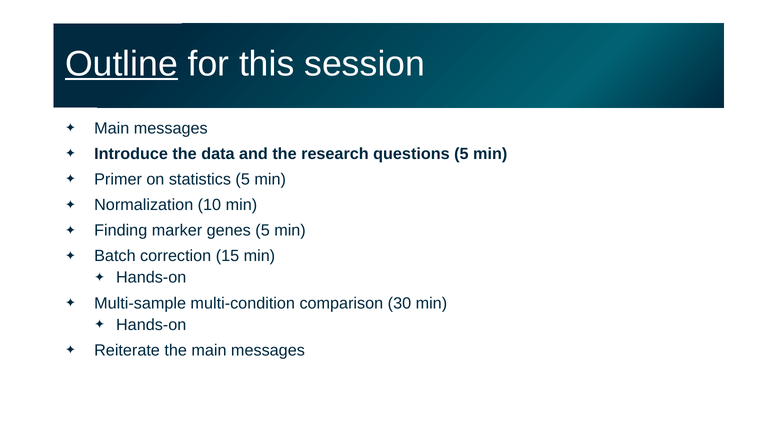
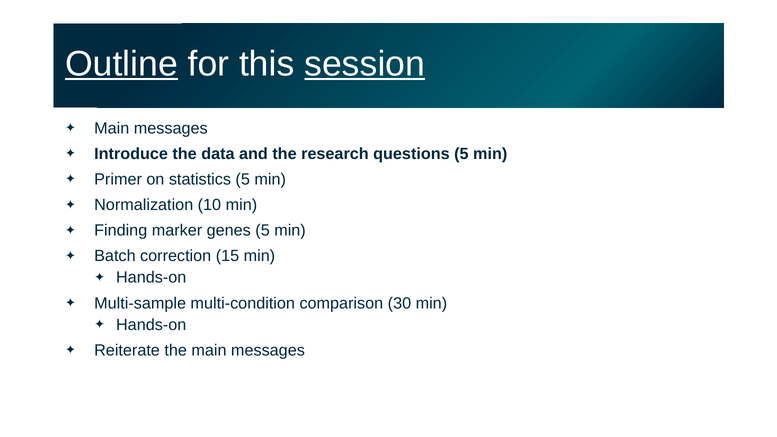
session underline: none -> present
